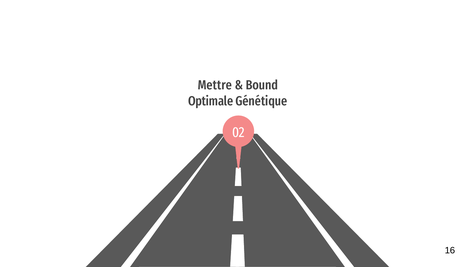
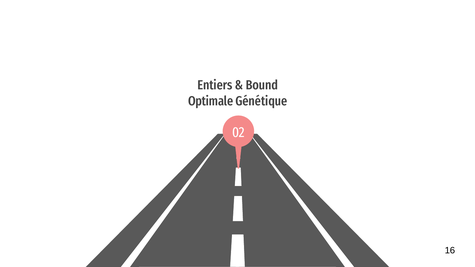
Mettre: Mettre -> Entiers
